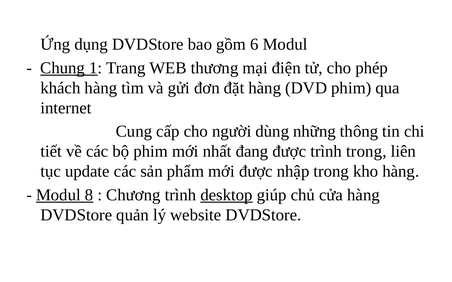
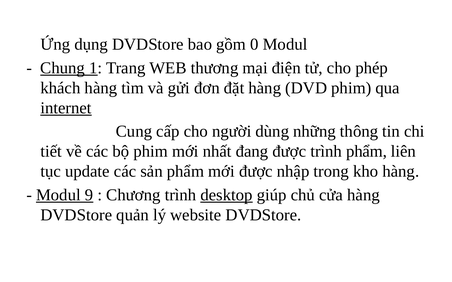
6: 6 -> 0
internet underline: none -> present
trình trong: trong -> phẩm
8: 8 -> 9
